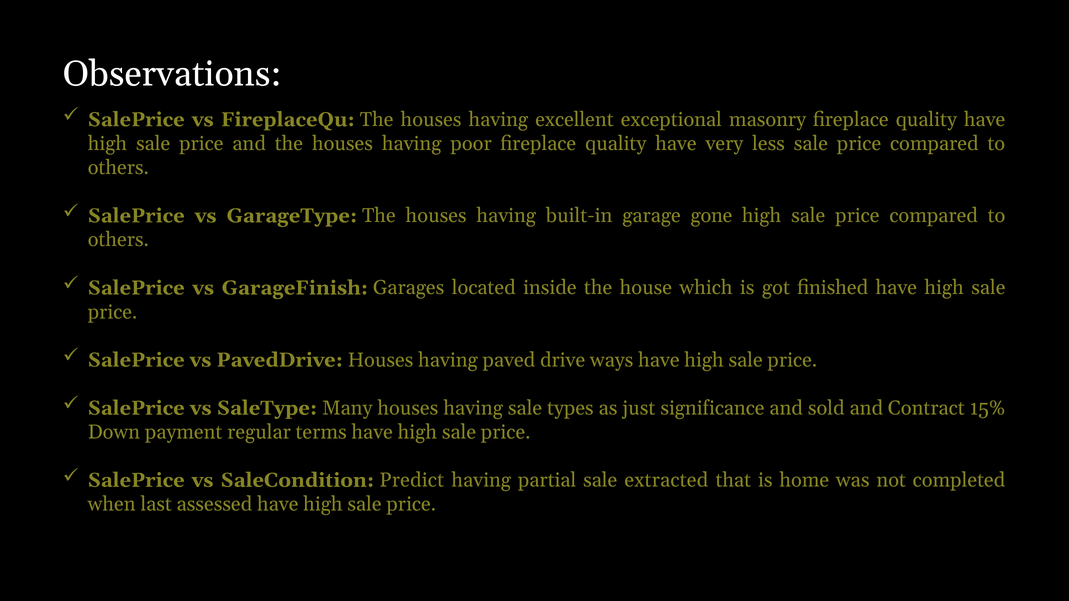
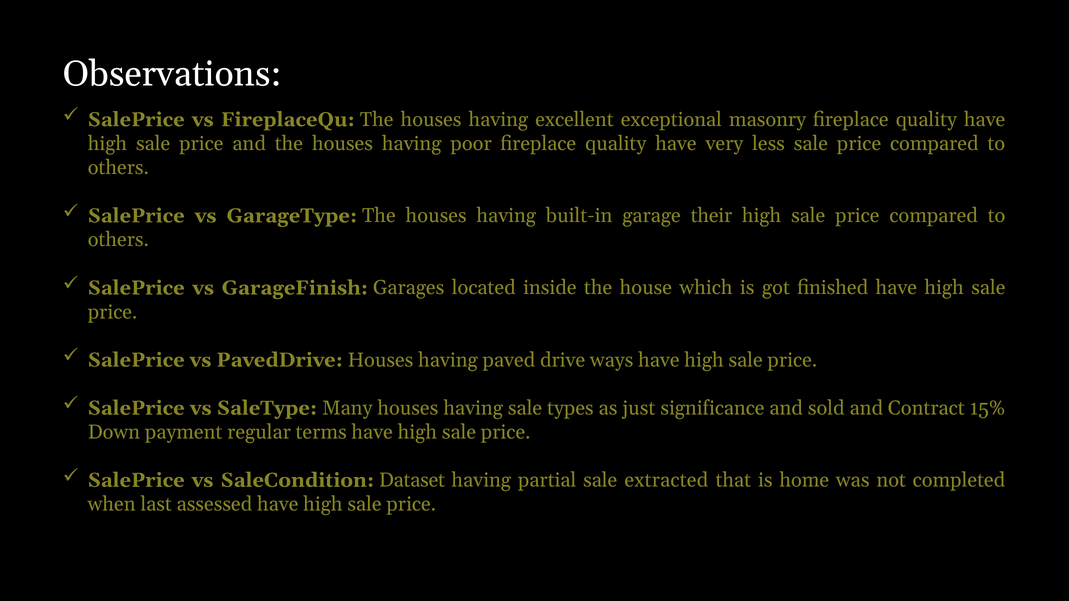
gone: gone -> their
Predict: Predict -> Dataset
